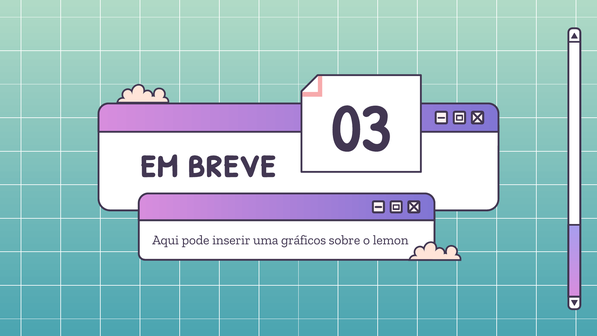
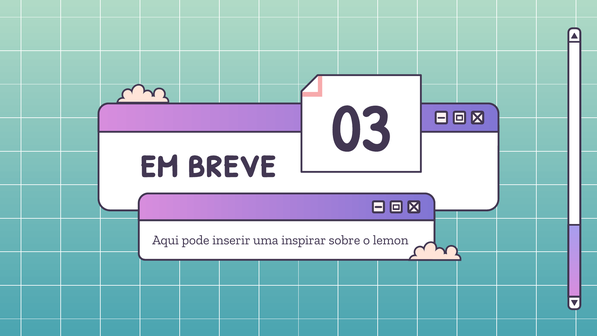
gráficos: gráficos -> inspirar
